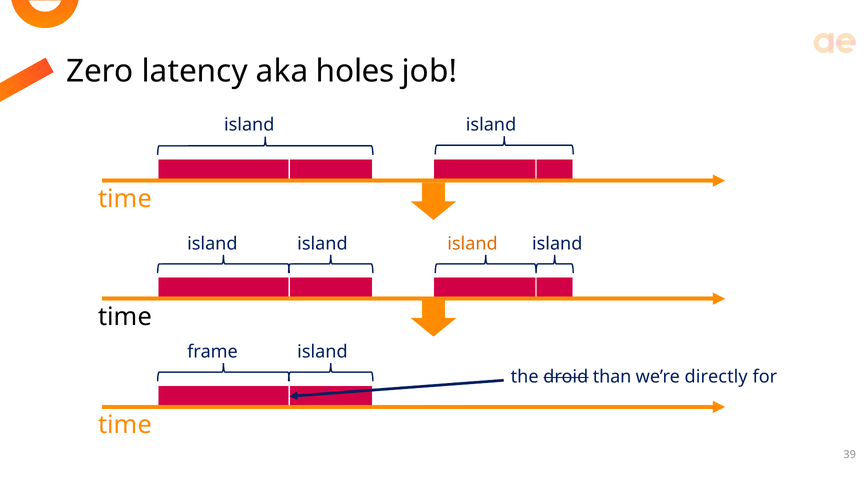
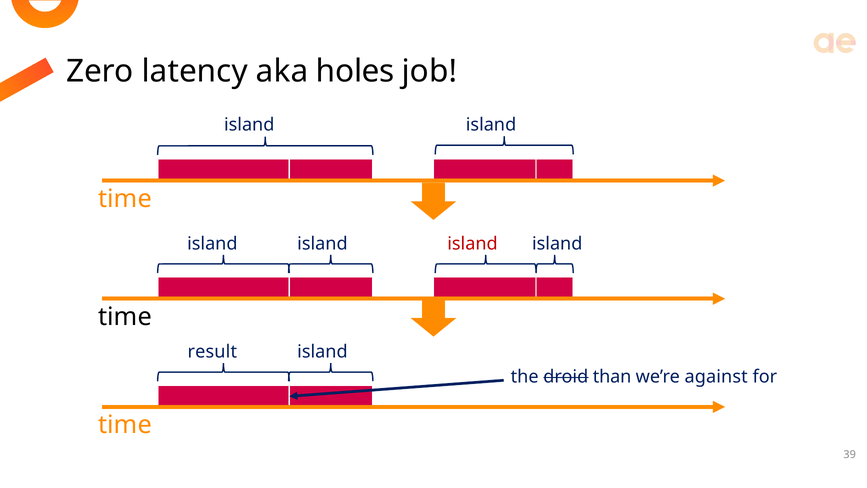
island at (472, 244) colour: orange -> red
frame: frame -> result
directly: directly -> against
